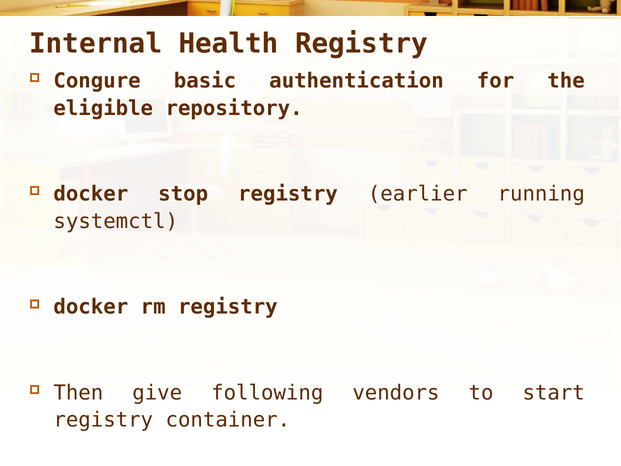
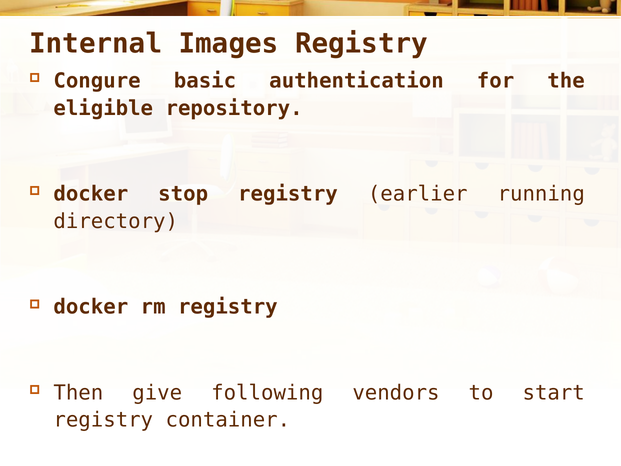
Health: Health -> Images
systemctl: systemctl -> directory
